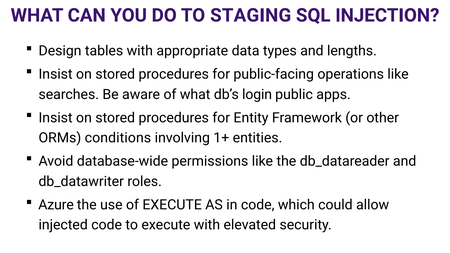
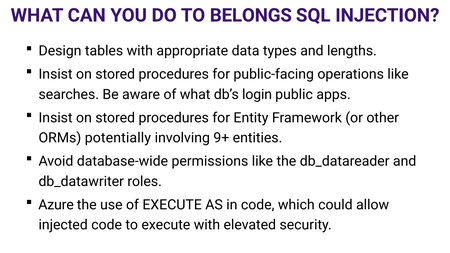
STAGING: STAGING -> BELONGS
conditions: conditions -> potentially
1+: 1+ -> 9+
